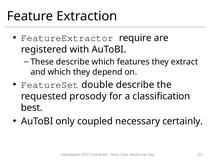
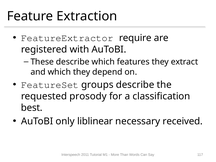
double: double -> groups
coupled: coupled -> liblinear
certainly: certainly -> received
